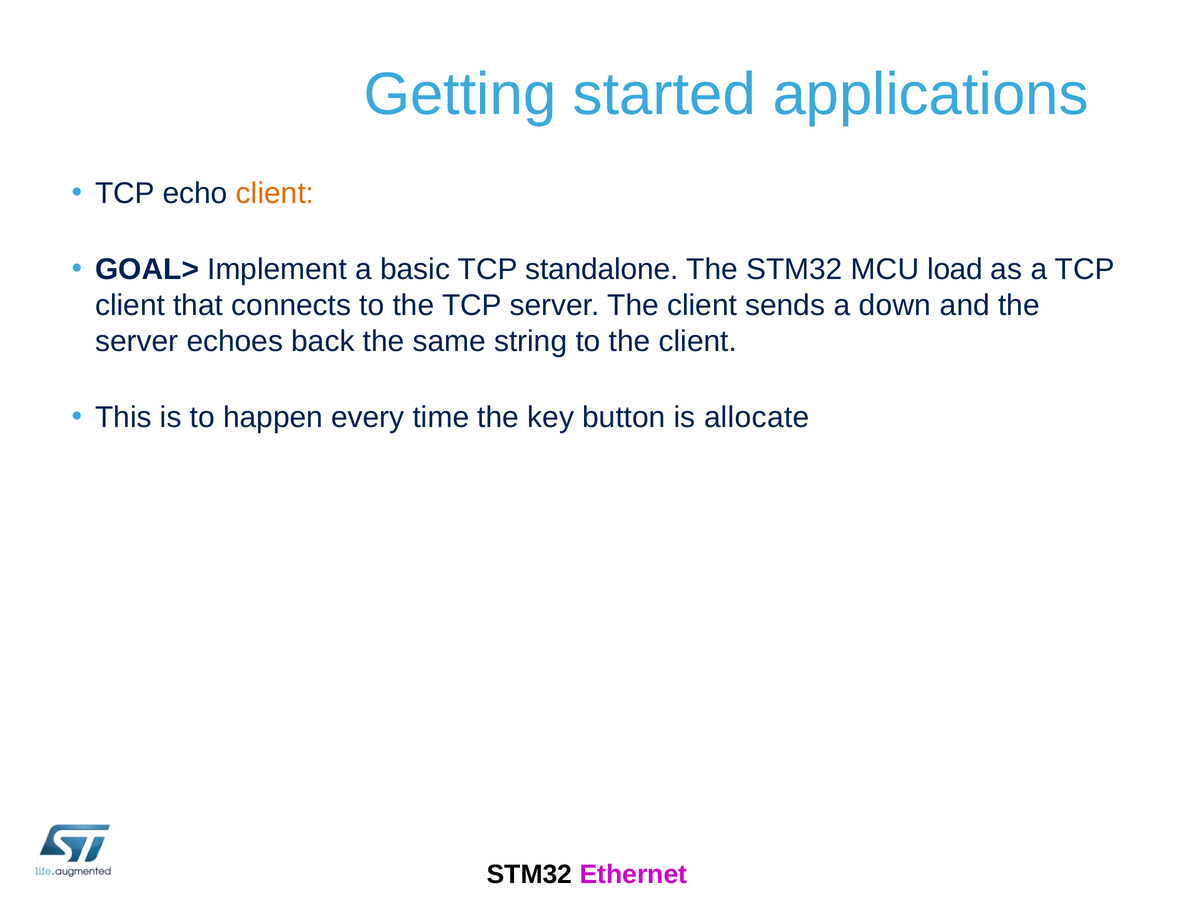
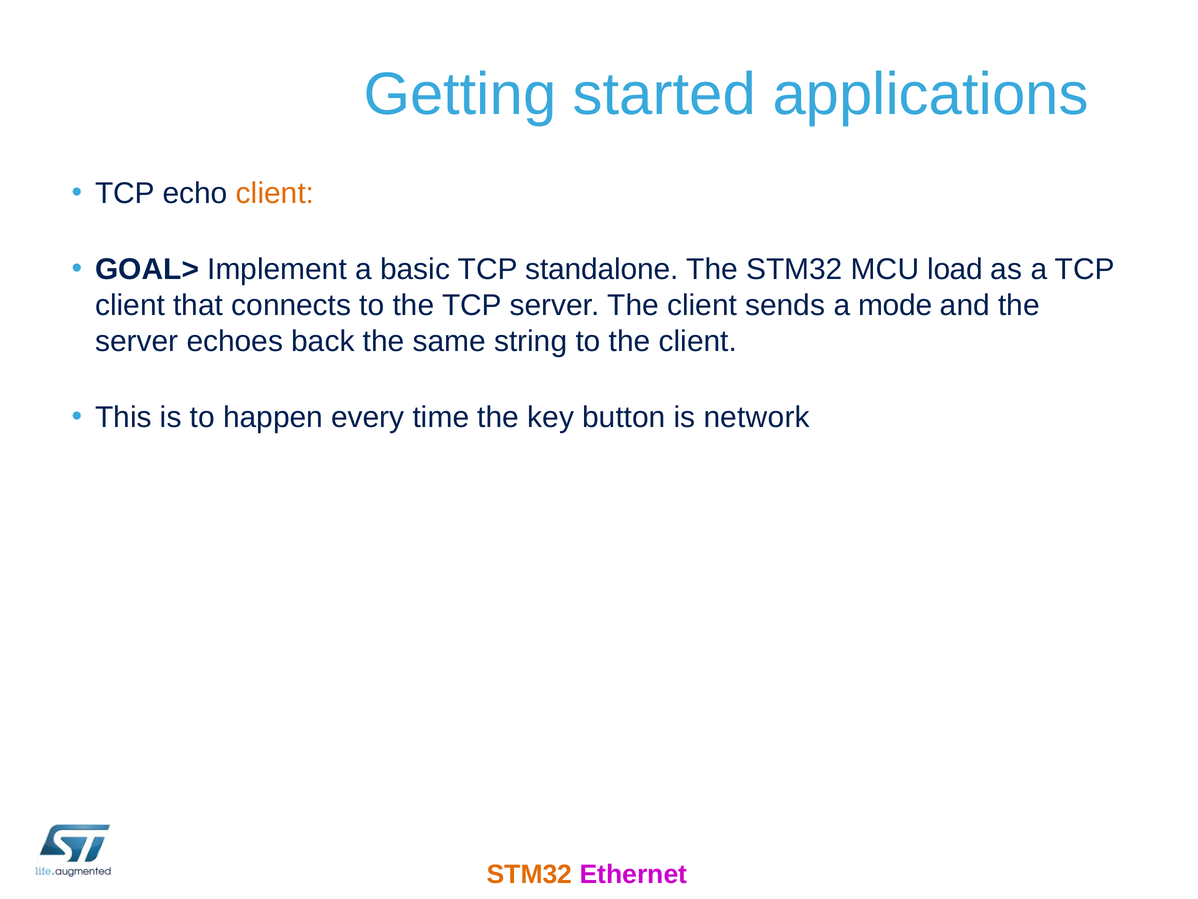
down: down -> mode
allocate: allocate -> network
STM32 at (529, 874) colour: black -> orange
